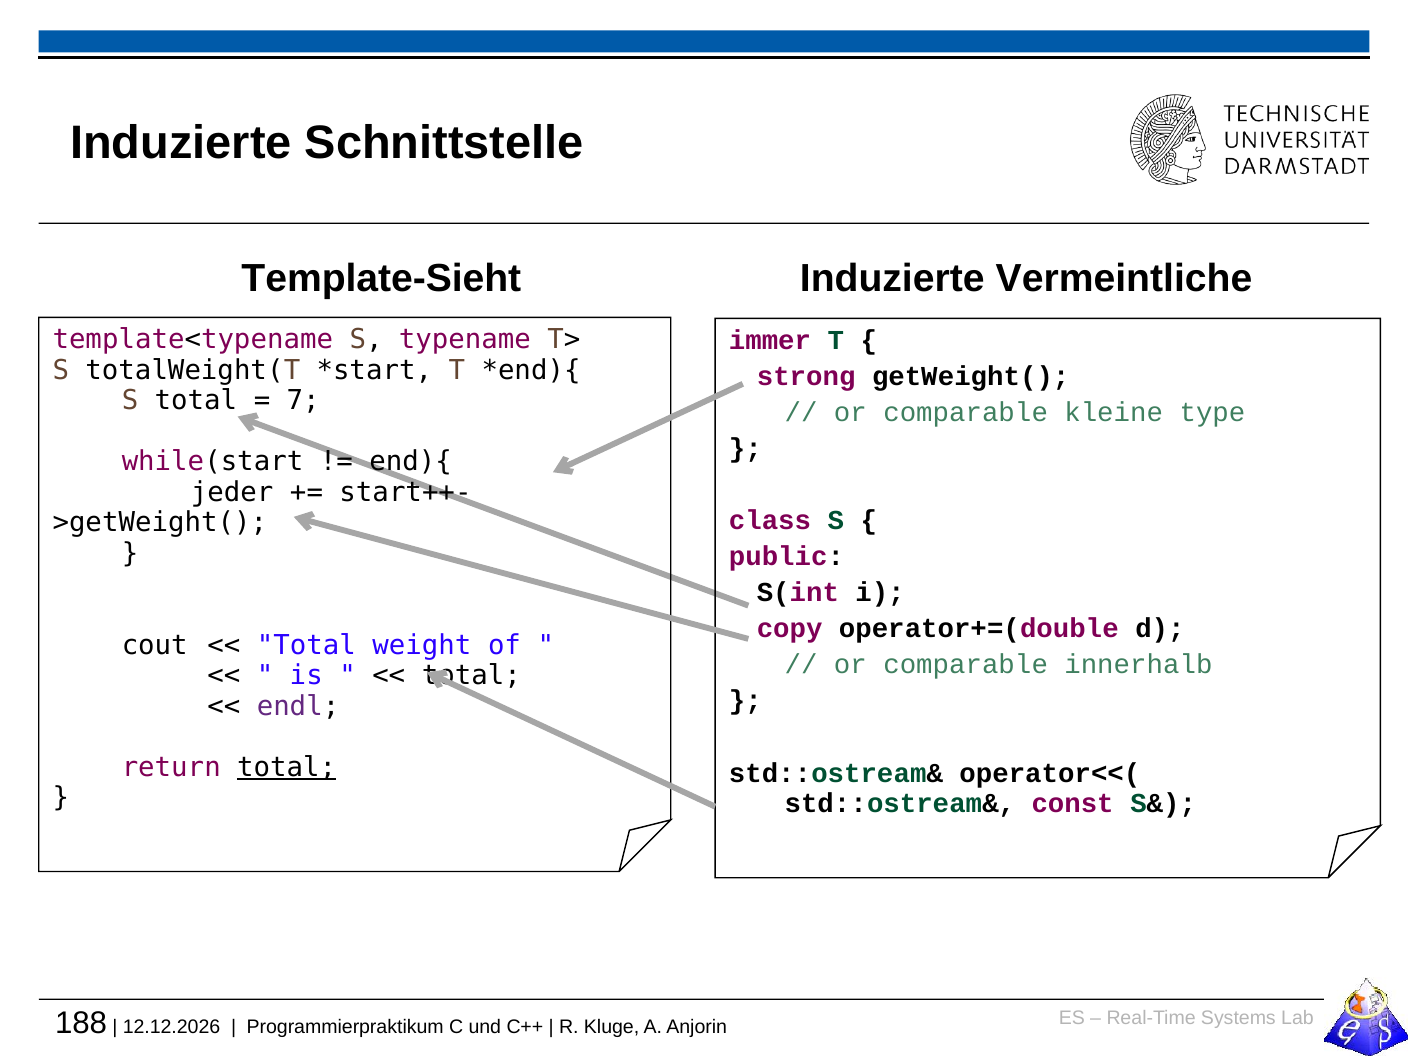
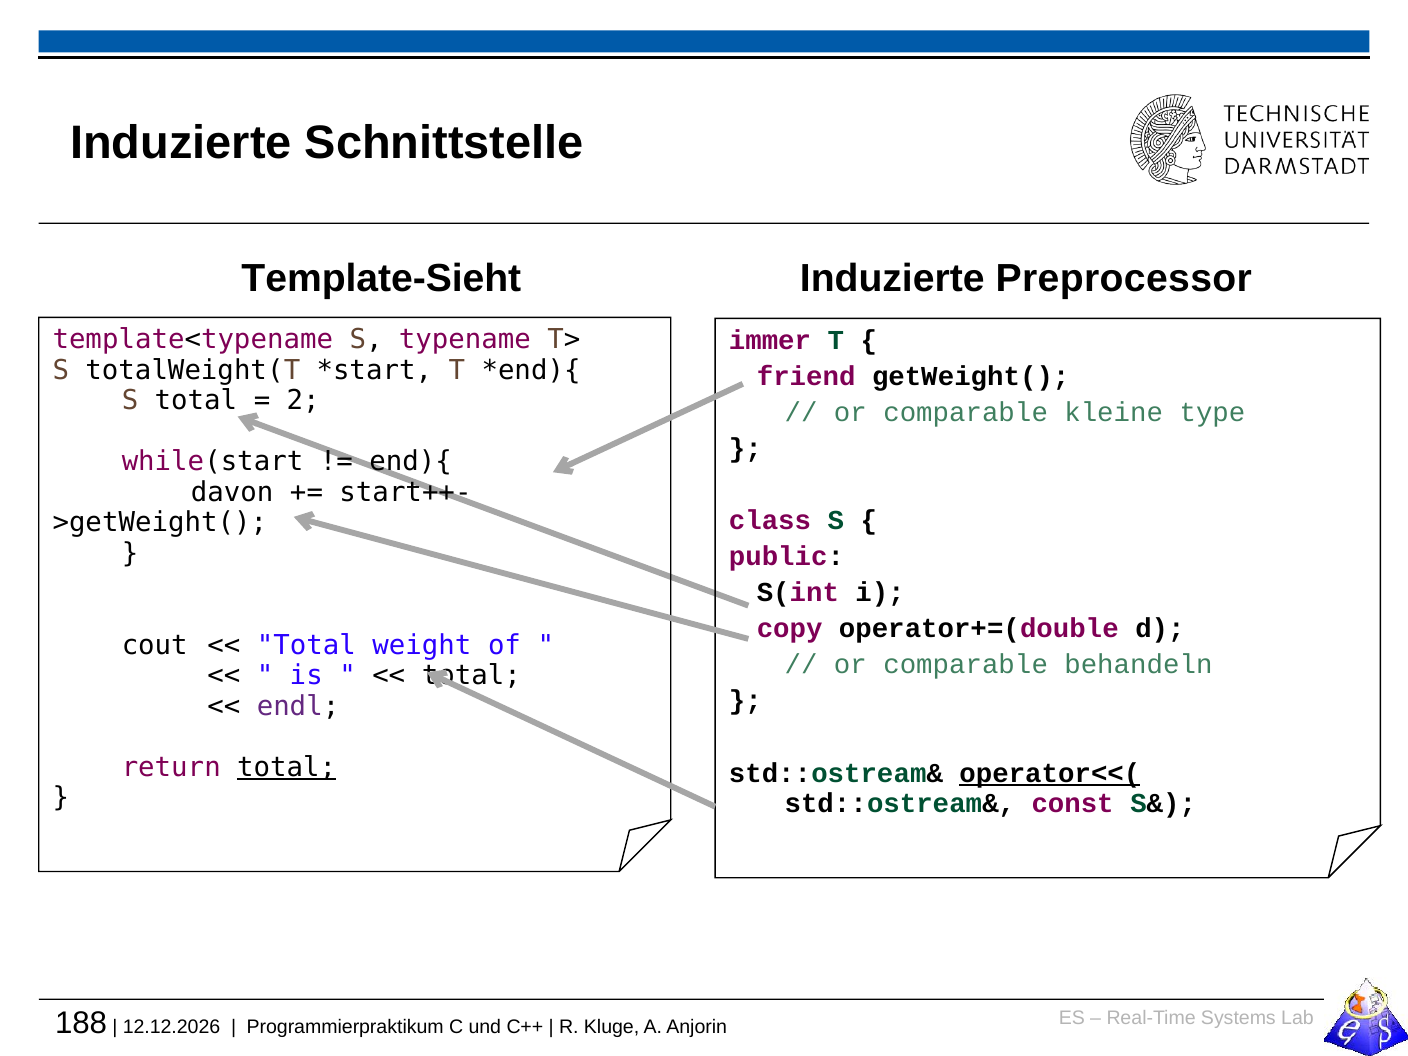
Vermeintliche: Vermeintliche -> Preprocessor
strong: strong -> friend
7: 7 -> 2
jeder: jeder -> davon
innerhalb: innerhalb -> behandeln
operator<<( underline: none -> present
